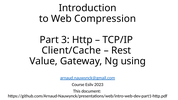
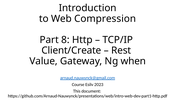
3: 3 -> 8
Client/Cache: Client/Cache -> Client/Create
using: using -> when
